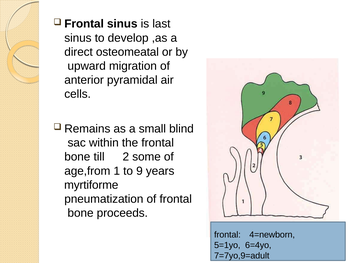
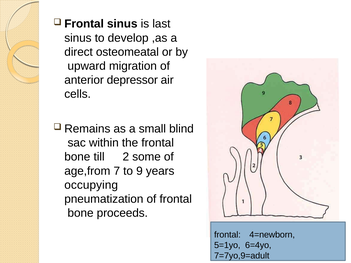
pyramidal: pyramidal -> depressor
1: 1 -> 7
myrtiforme: myrtiforme -> occupying
